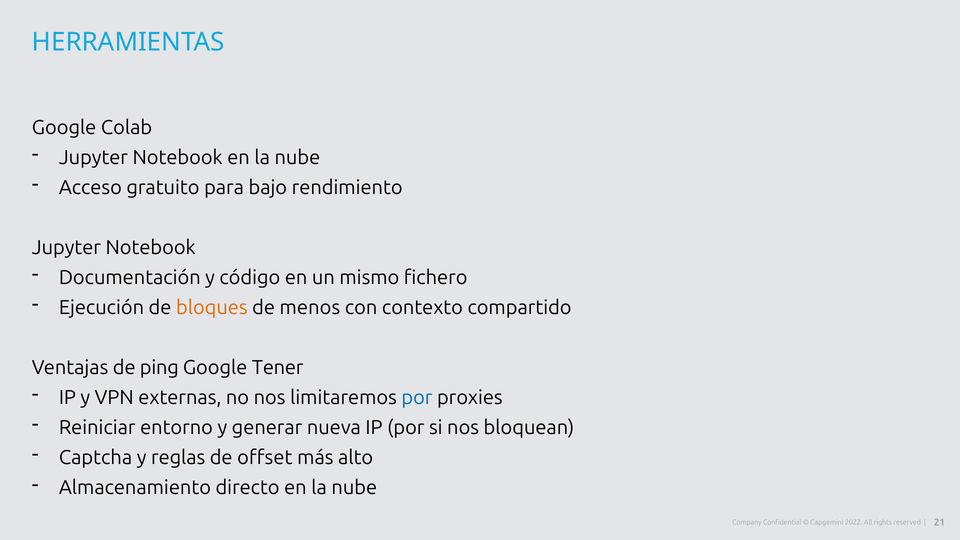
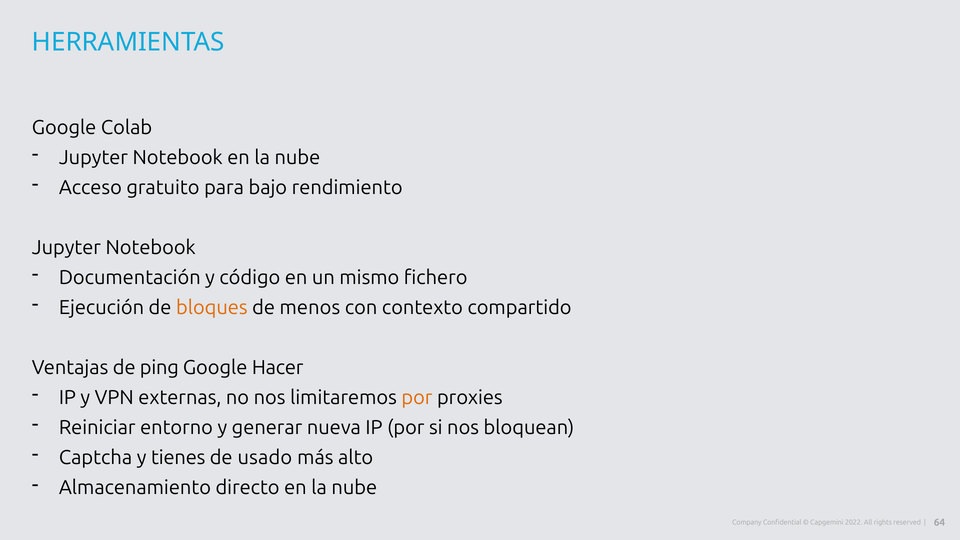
Tener: Tener -> Hacer
por at (417, 398) colour: blue -> orange
reglas: reglas -> tienes
offset: offset -> usado
21: 21 -> 64
